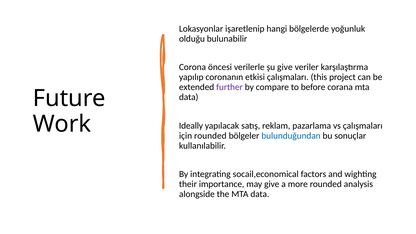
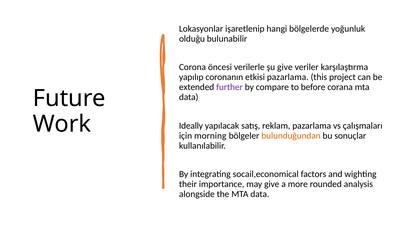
etkisi çalışmaları: çalışmaları -> pazarlama
için rounded: rounded -> morning
bulunduğundan colour: blue -> orange
